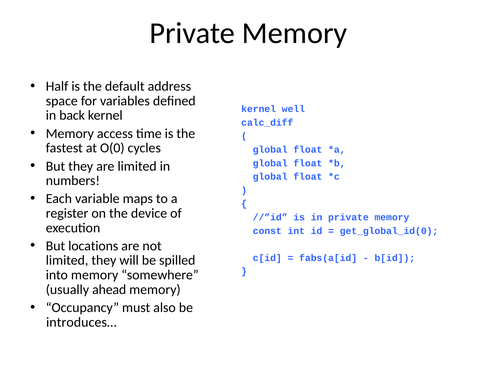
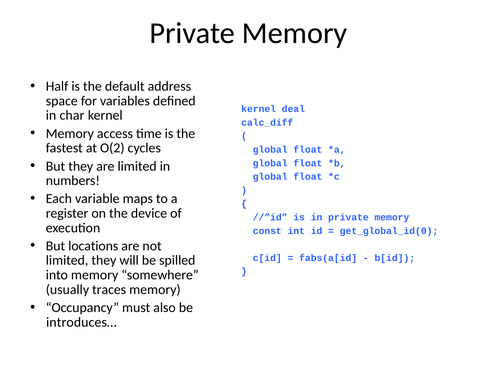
well: well -> deal
back: back -> char
O(0: O(0 -> O(2
ahead: ahead -> traces
